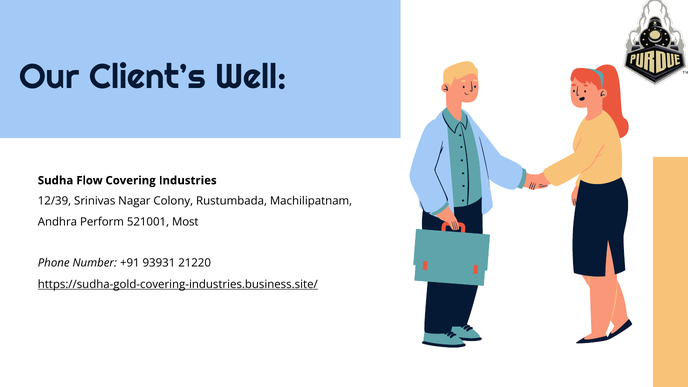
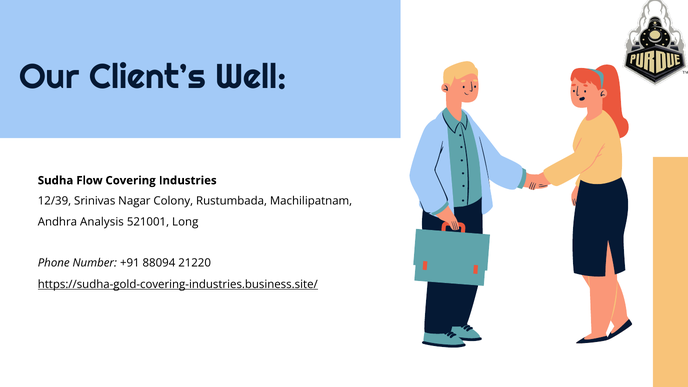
Perform: Perform -> Analysis
Most: Most -> Long
93931: 93931 -> 88094
